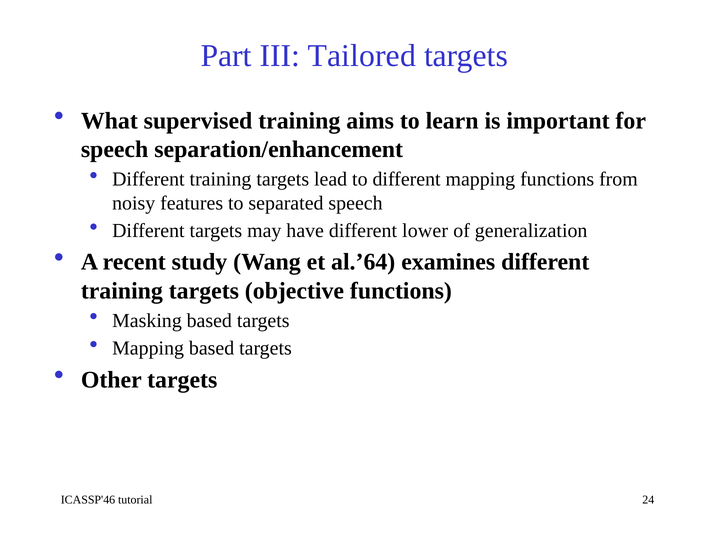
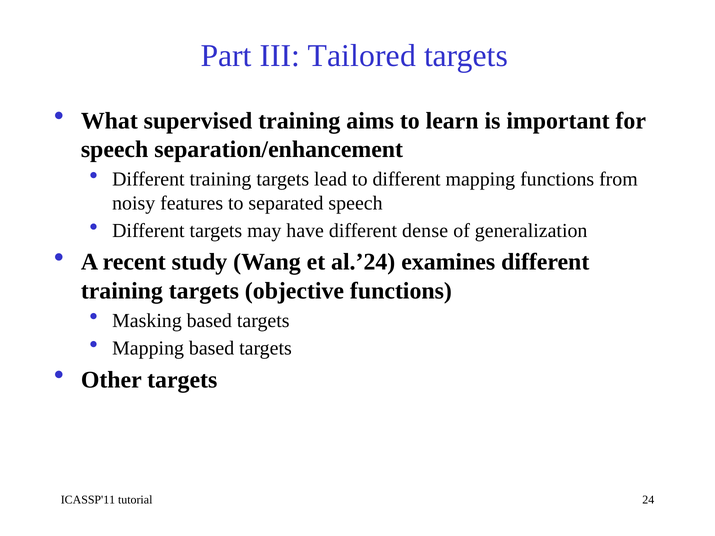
lower: lower -> dense
al.’64: al.’64 -> al.’24
ICASSP'46: ICASSP'46 -> ICASSP'11
